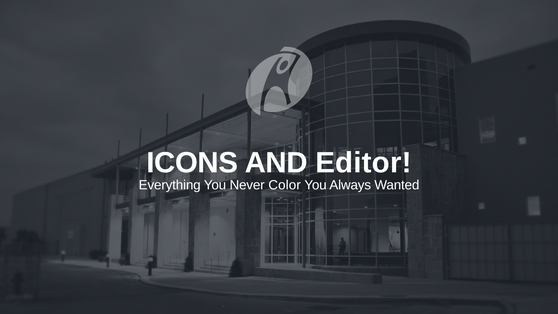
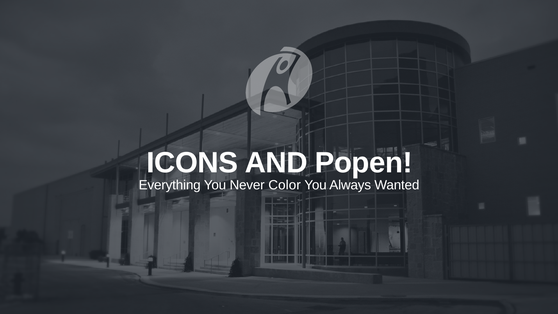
Editor: Editor -> Popen
